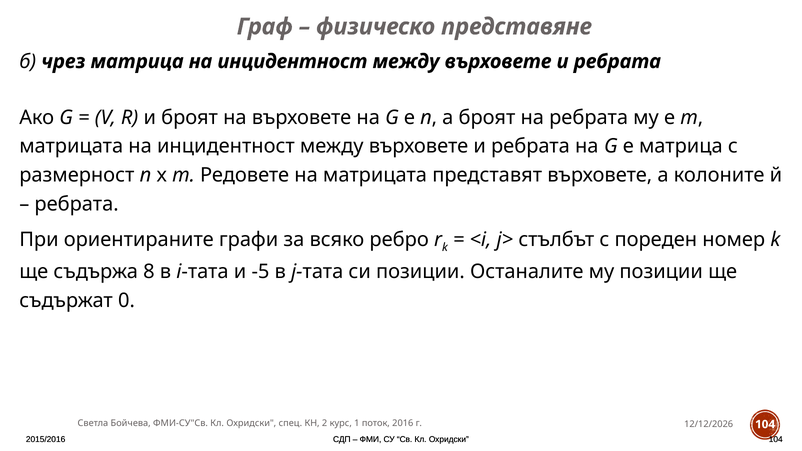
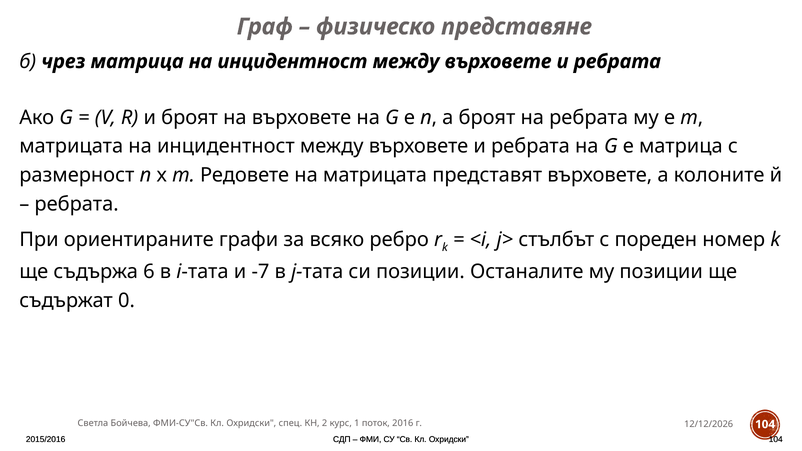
8: 8 -> 6
-5: -5 -> -7
